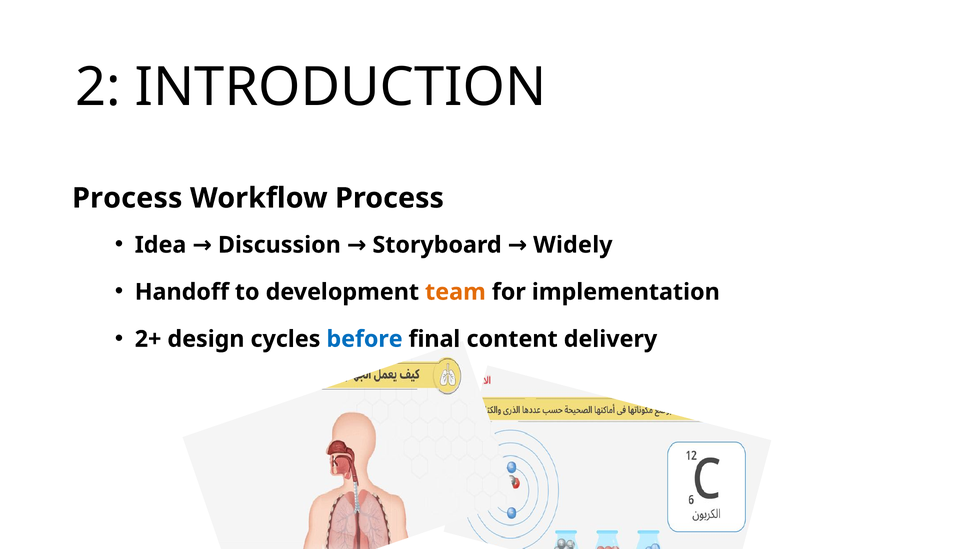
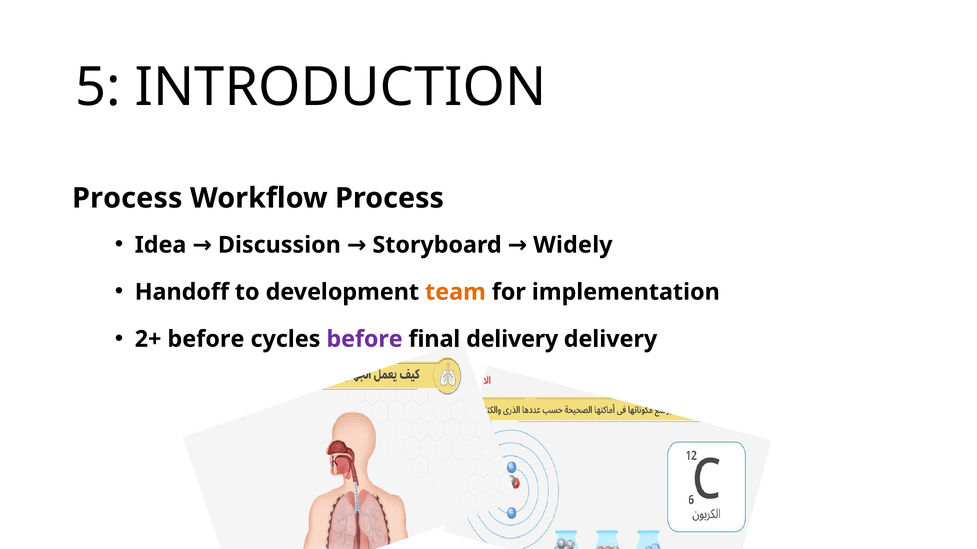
2: 2 -> 5
2+ design: design -> before
before at (365, 339) colour: blue -> purple
final content: content -> delivery
